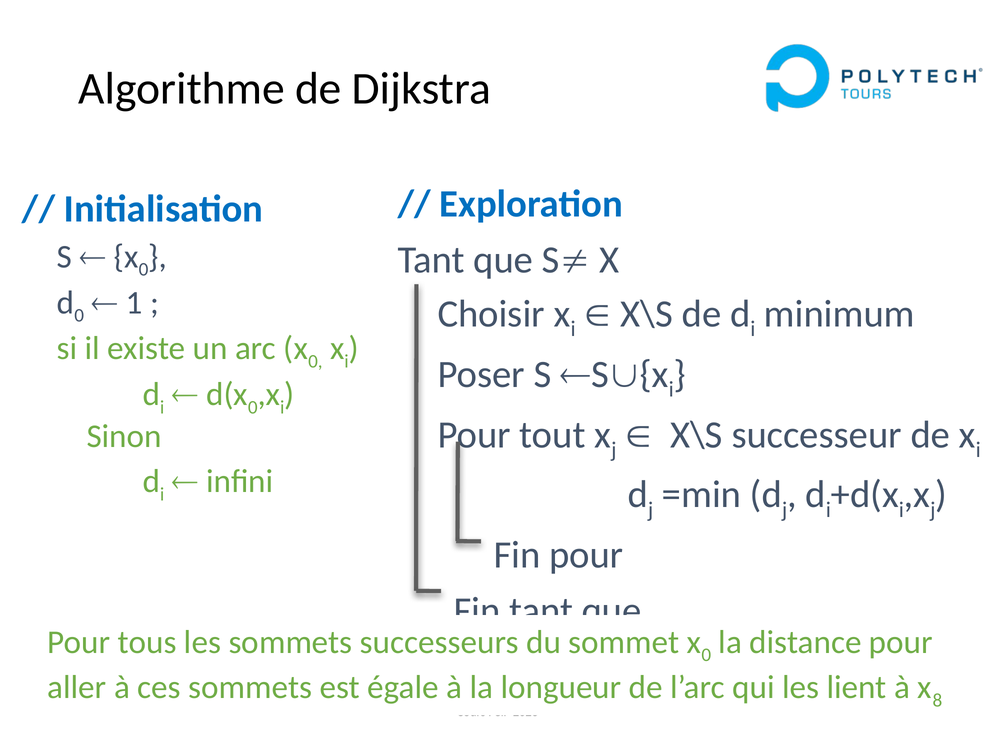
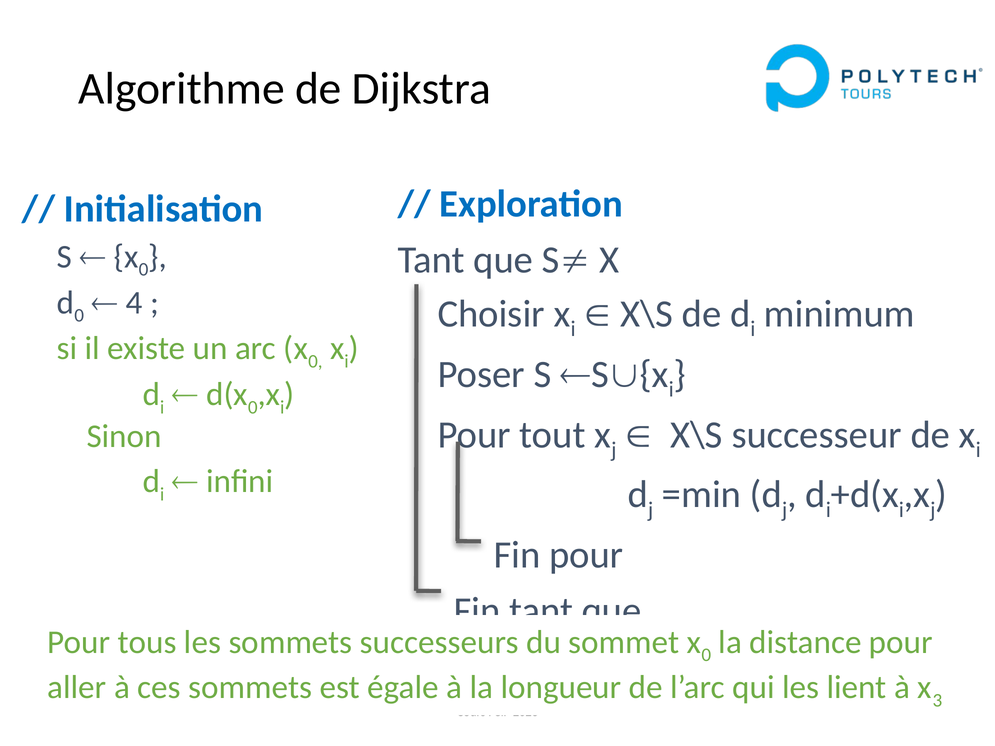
1: 1 -> 4
8: 8 -> 3
